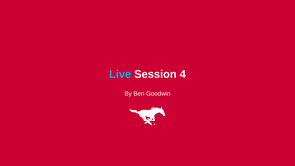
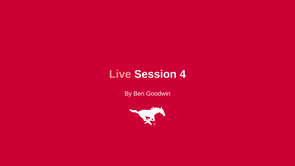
Live colour: light blue -> pink
